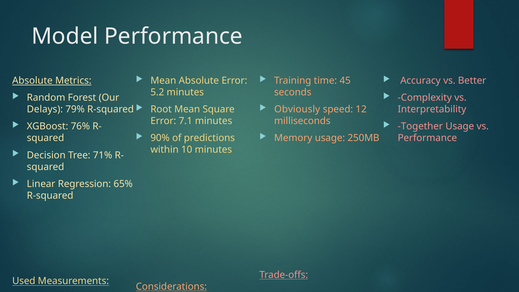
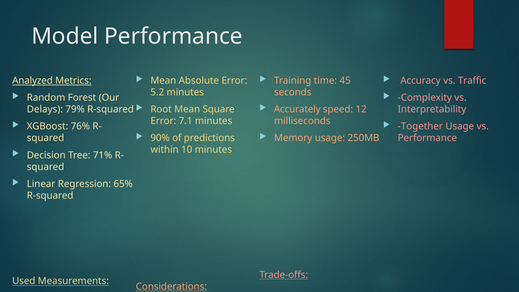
Better: Better -> Traffic
Absolute at (32, 81): Absolute -> Analyzed
Obviously: Obviously -> Accurately
